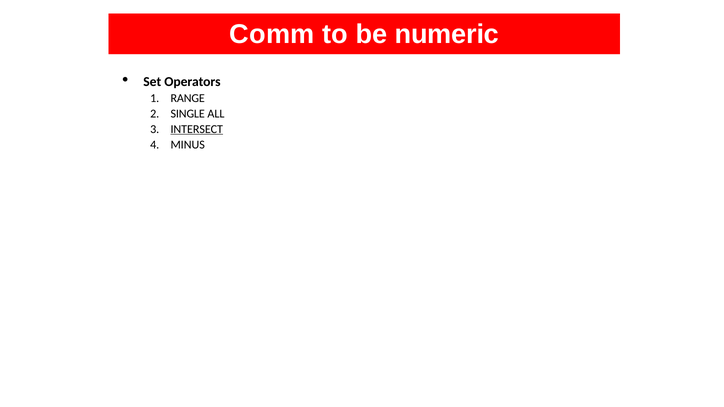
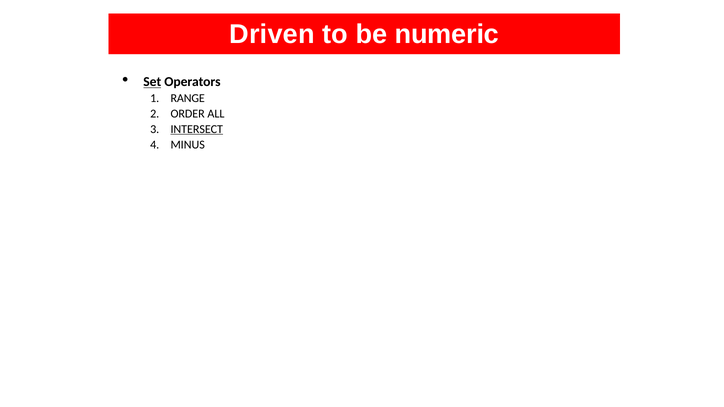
Comm: Comm -> Driven
Set underline: none -> present
SINGLE: SINGLE -> ORDER
